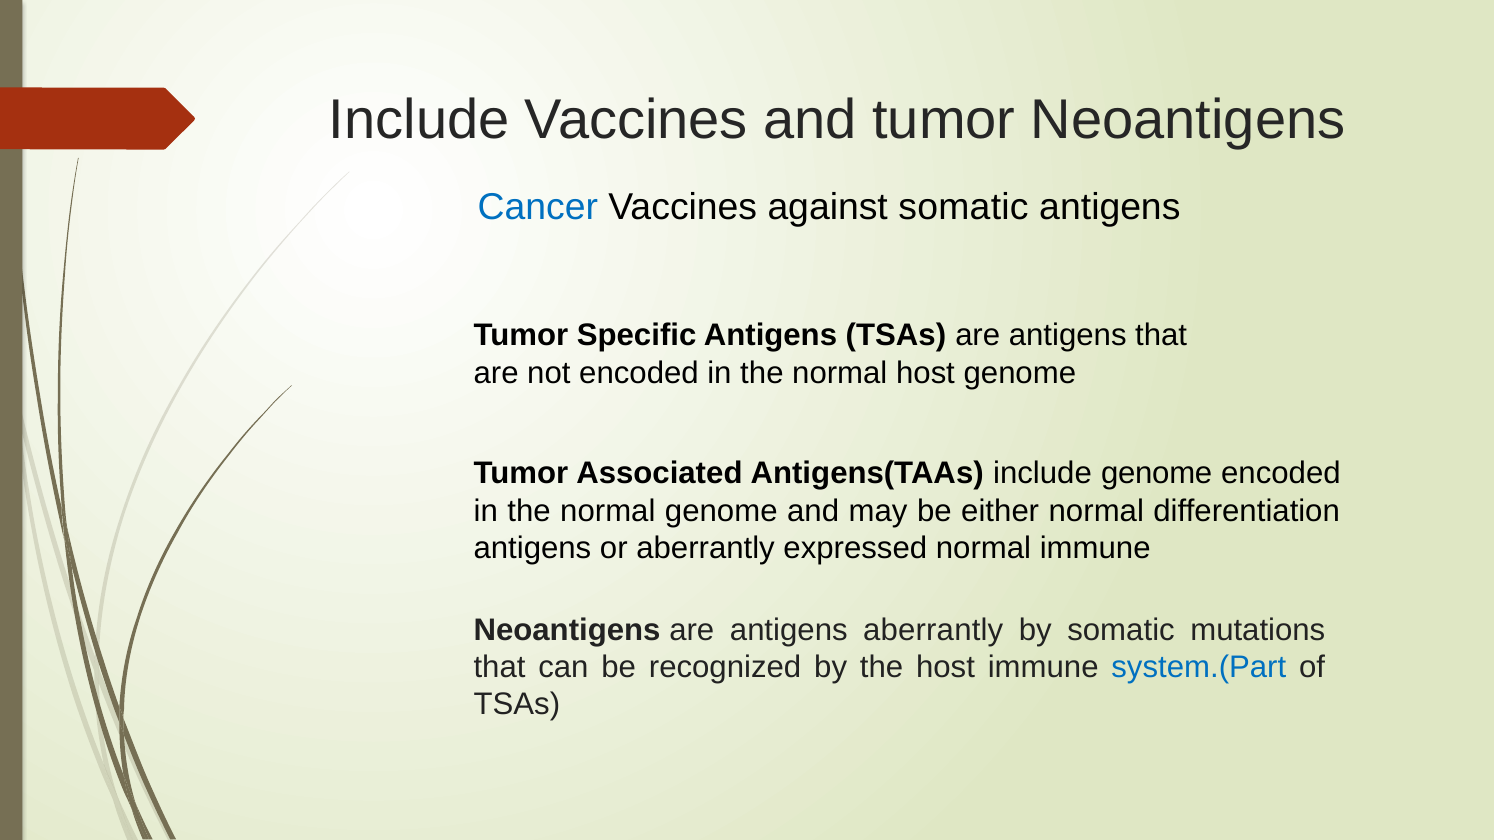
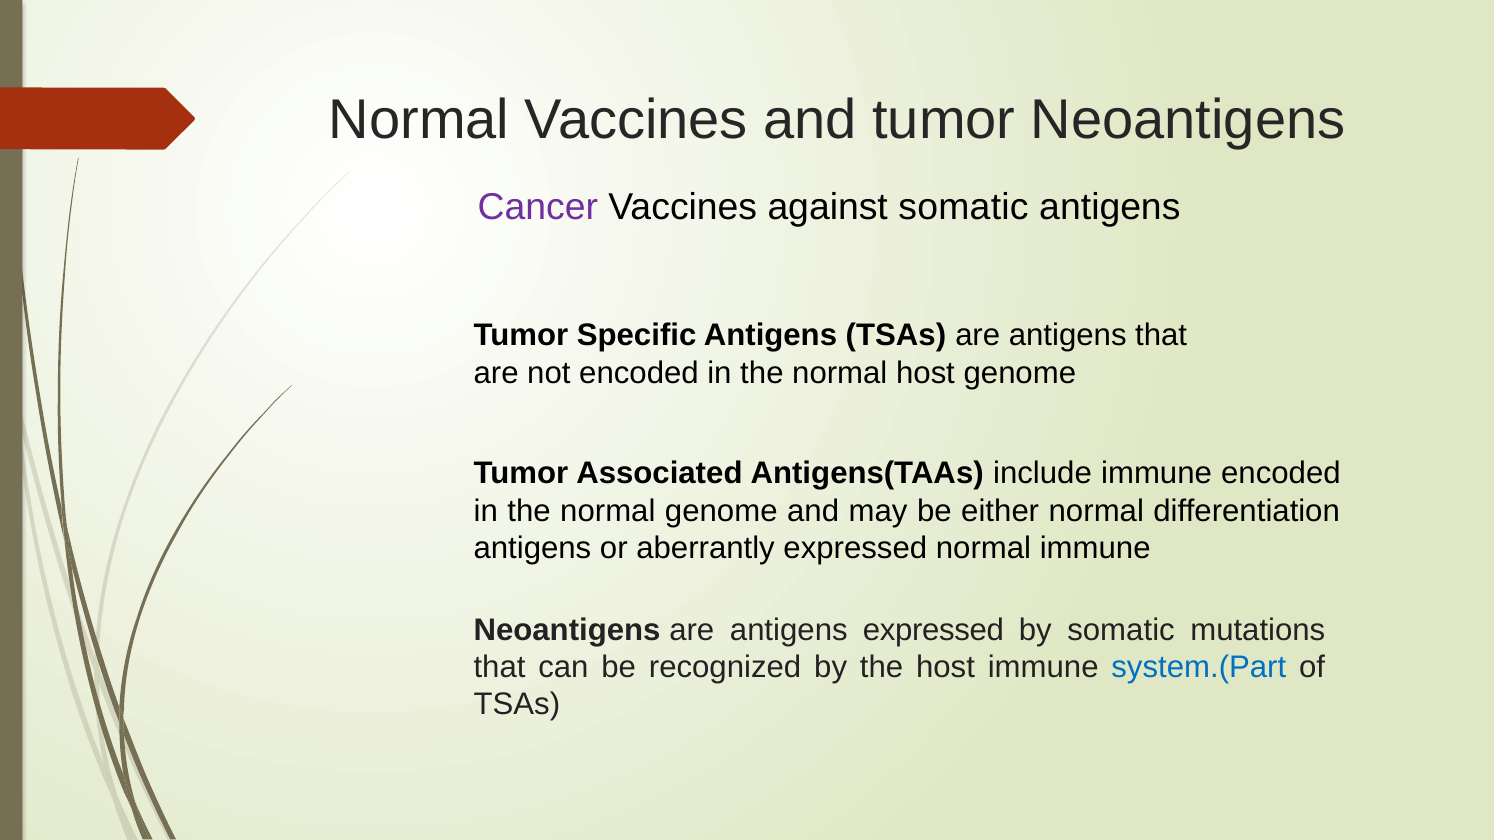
Include at (419, 120): Include -> Normal
Cancer colour: blue -> purple
include genome: genome -> immune
antigens aberrantly: aberrantly -> expressed
